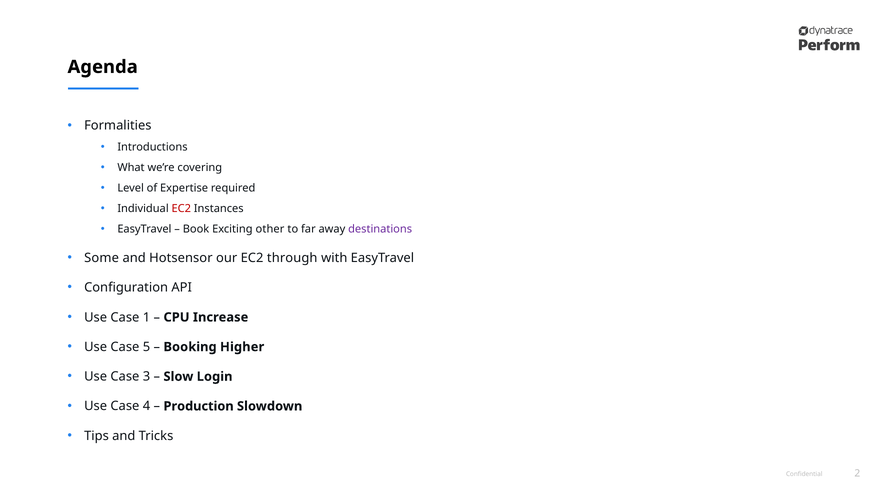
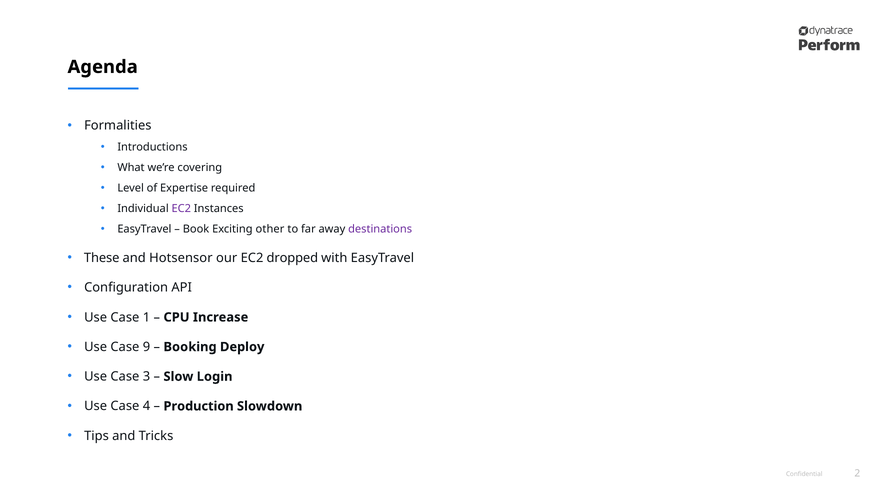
EC2 at (181, 209) colour: red -> purple
Some: Some -> These
through: through -> dropped
5: 5 -> 9
Higher: Higher -> Deploy
